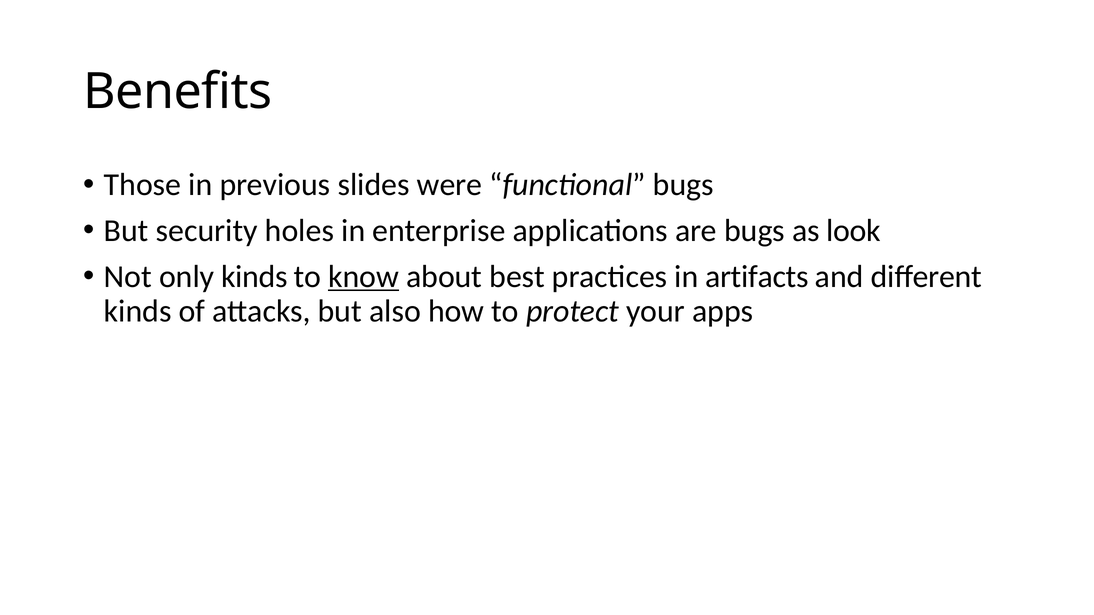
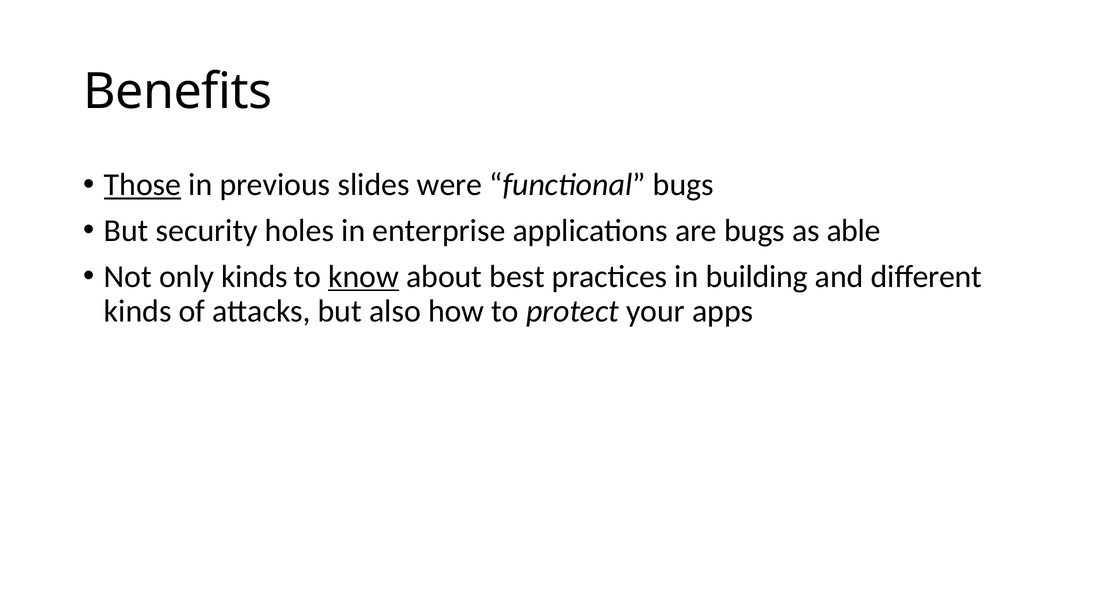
Those underline: none -> present
look: look -> able
artifacts: artifacts -> building
